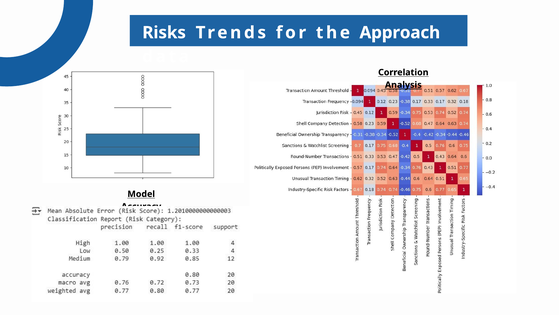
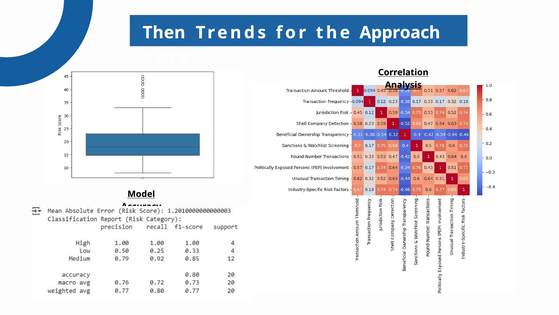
Risks: Risks -> Then
